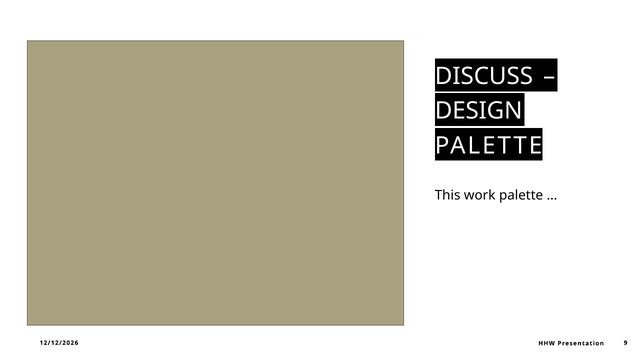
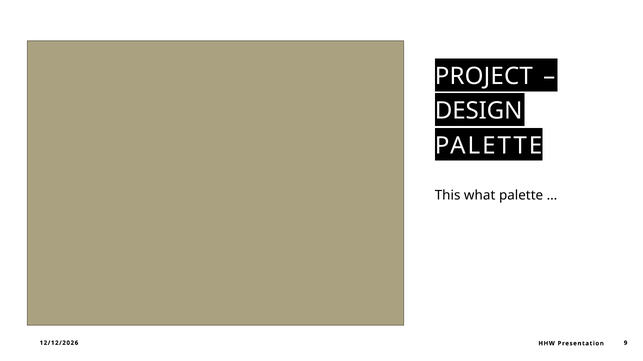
DISCUSS: DISCUSS -> PROJECT
work: work -> what
